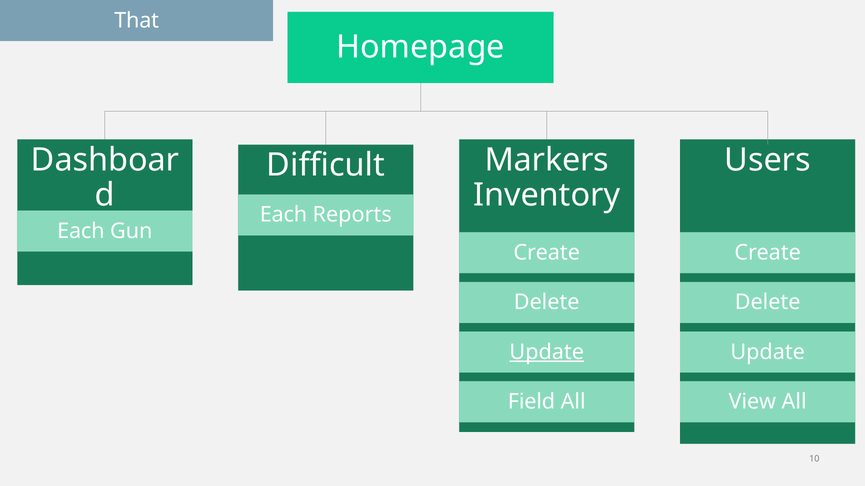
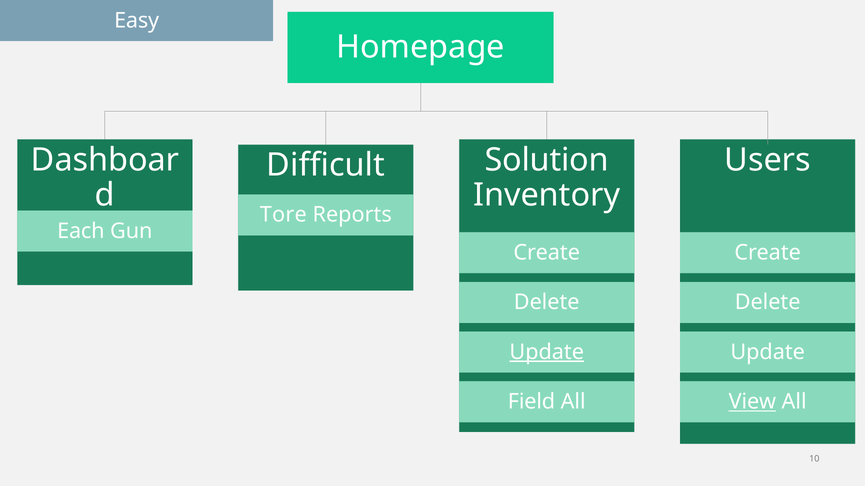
That: That -> Easy
Markers: Markers -> Solution
Each at (283, 215): Each -> Tore
View underline: none -> present
